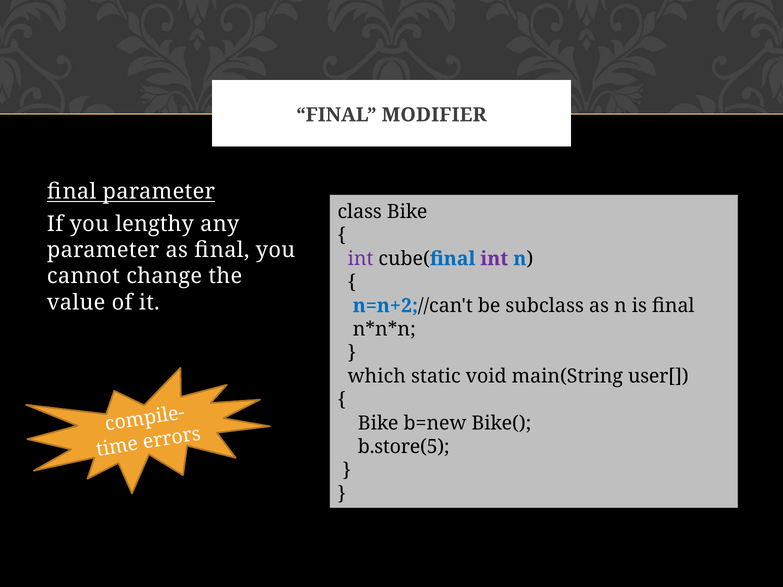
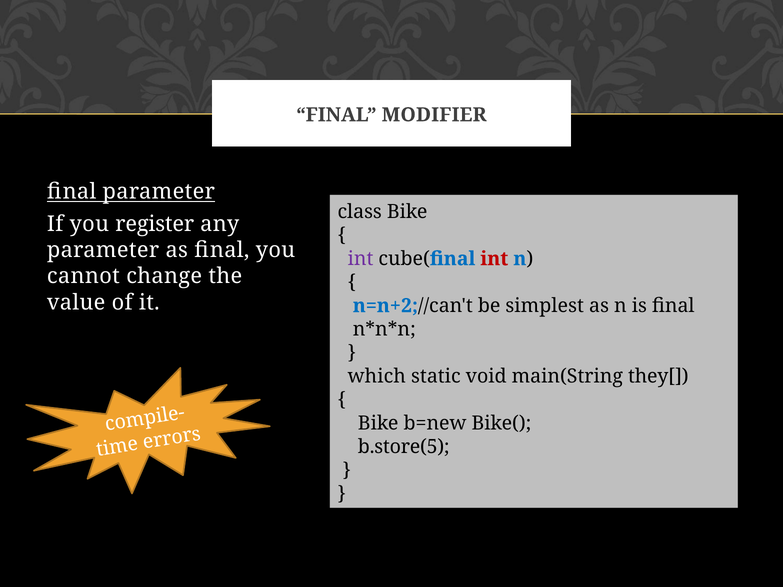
lengthy: lengthy -> register
int at (494, 259) colour: purple -> red
subclass: subclass -> simplest
user[: user[ -> they[
